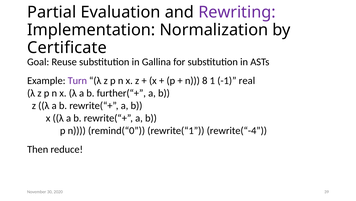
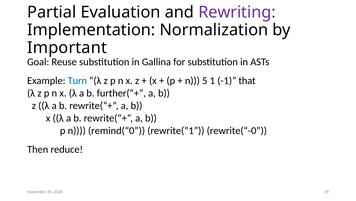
Certificate: Certificate -> Important
Turn colour: purple -> blue
8: 8 -> 5
real: real -> that
rewrite(“-4: rewrite(“-4 -> rewrite(“-0
